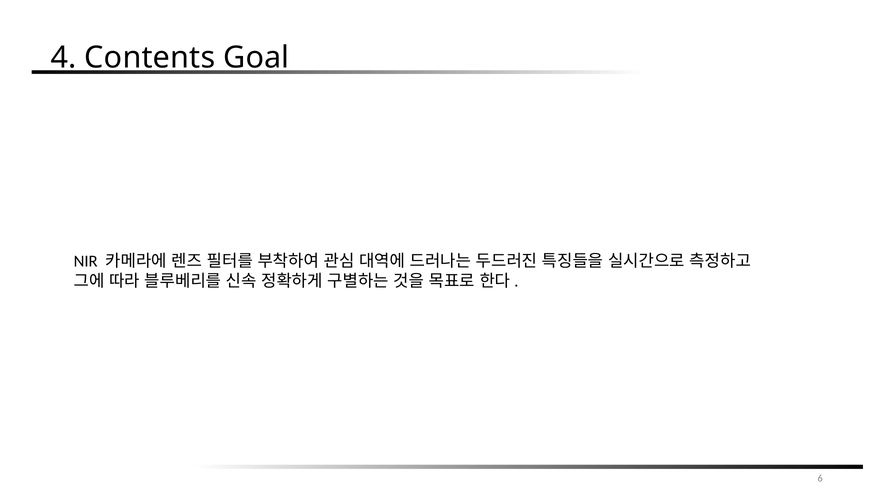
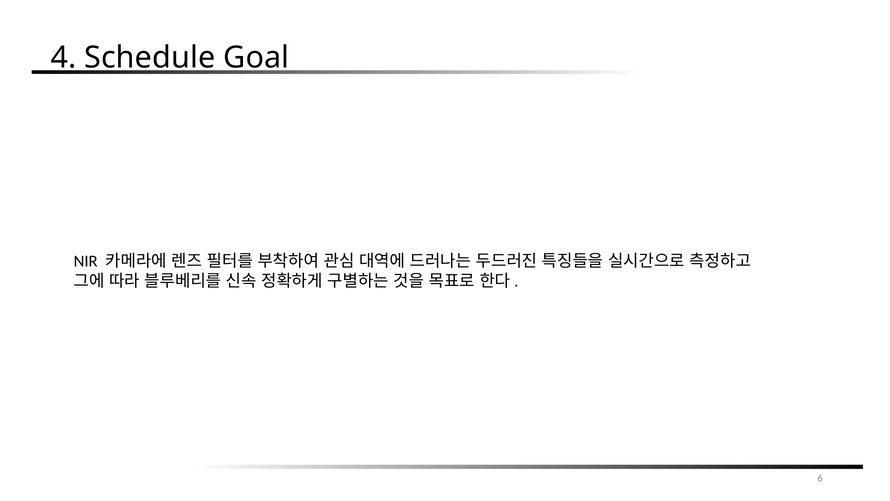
Contents: Contents -> Schedule
